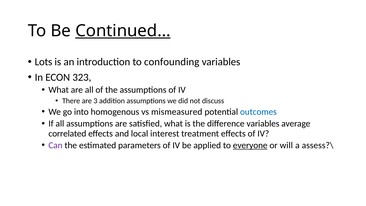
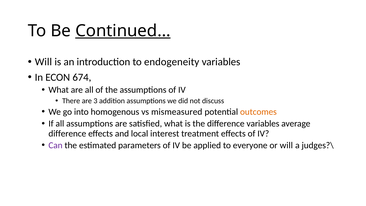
Lots at (44, 62): Lots -> Will
confounding: confounding -> endogeneity
323: 323 -> 674
outcomes colour: blue -> orange
correlated at (67, 133): correlated -> difference
everyone underline: present -> none
assess?\: assess?\ -> judges?\
